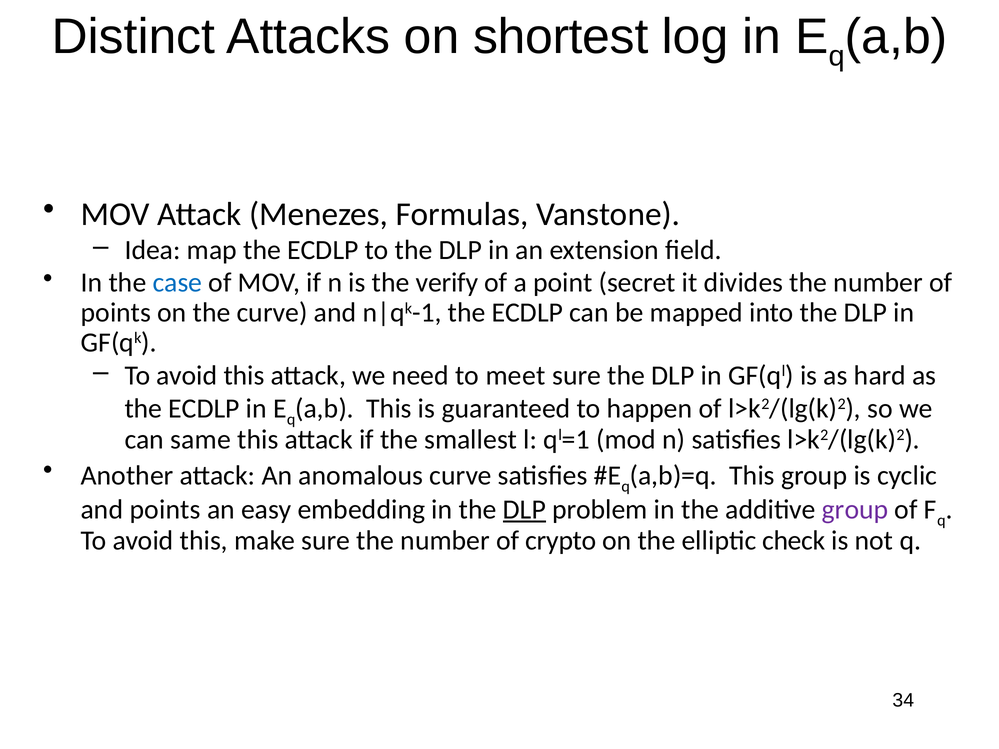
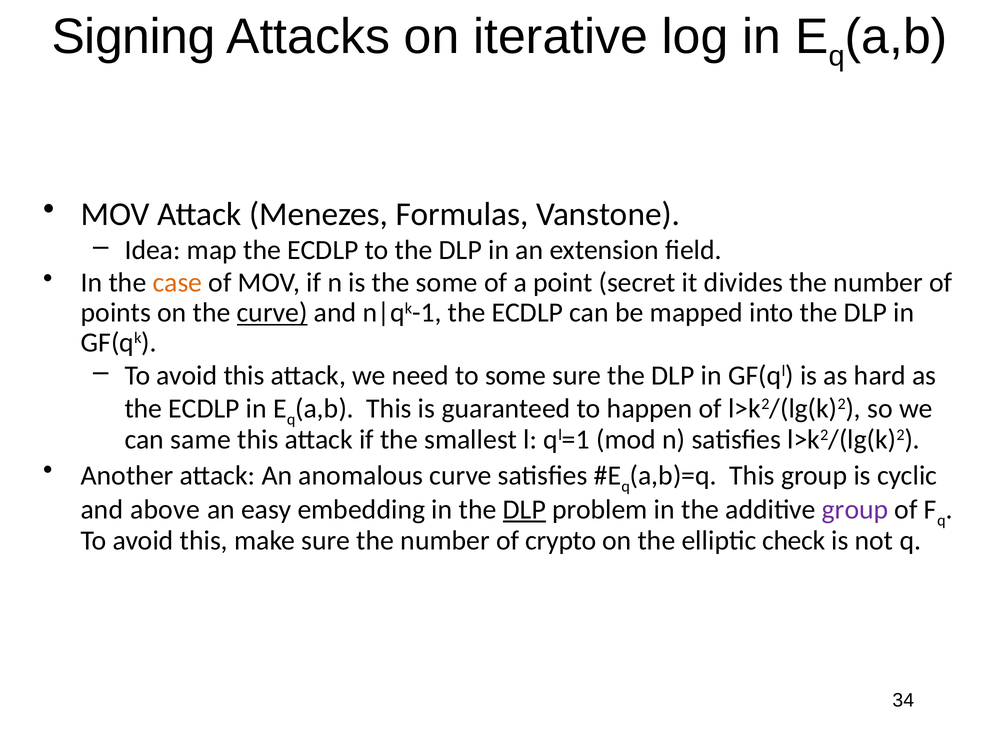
Distinct: Distinct -> Signing
shortest: shortest -> iterative
case colour: blue -> orange
the verify: verify -> some
curve at (272, 313) underline: none -> present
to meet: meet -> some
and points: points -> above
